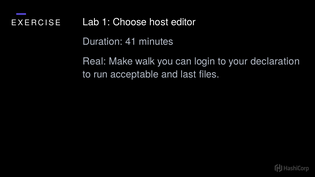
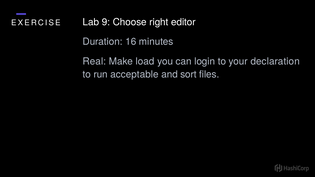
1: 1 -> 9
host: host -> right
41: 41 -> 16
walk: walk -> load
last: last -> sort
